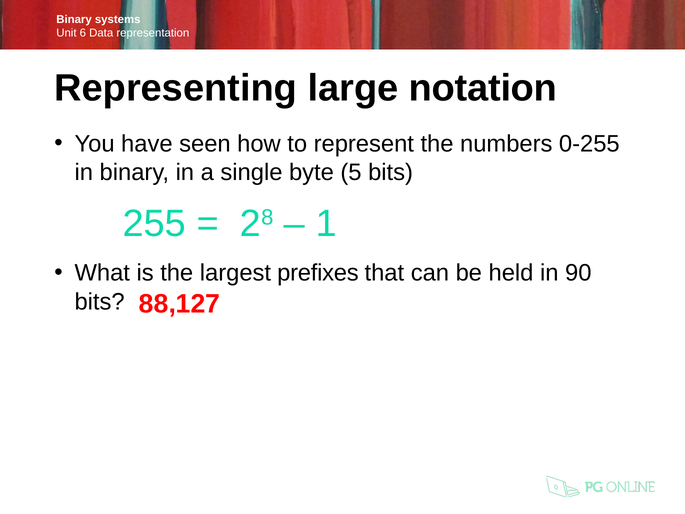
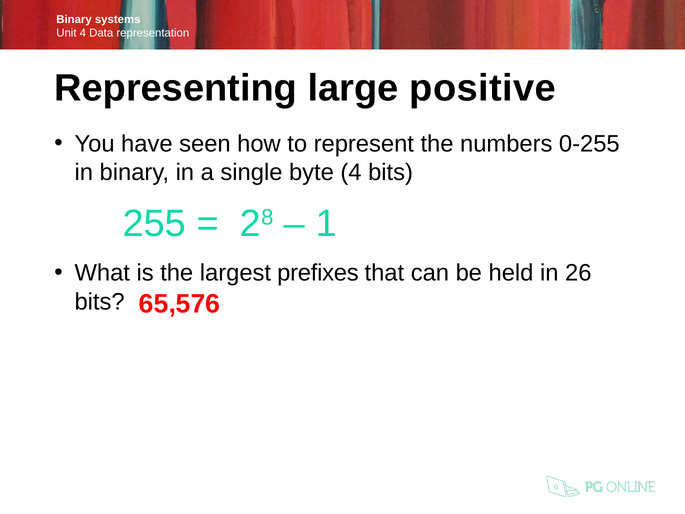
6 at (83, 33): 6 -> 4
notation: notation -> positive
byte 5: 5 -> 4
90: 90 -> 26
88,127: 88,127 -> 65,576
